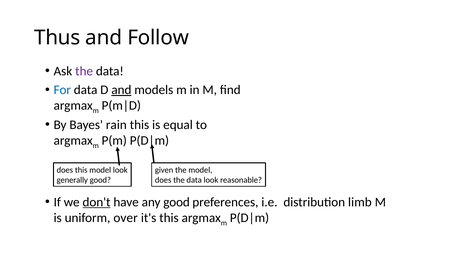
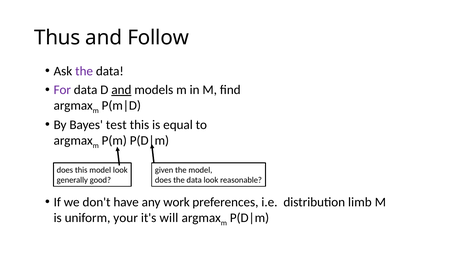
For colour: blue -> purple
rain: rain -> test
don't underline: present -> none
any good: good -> work
over: over -> your
it's this: this -> will
